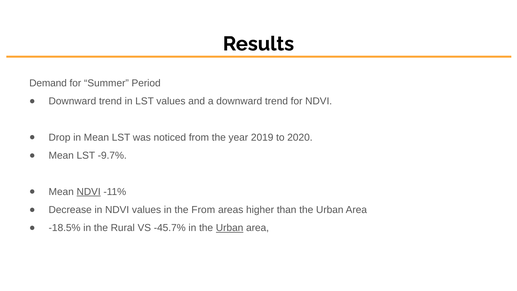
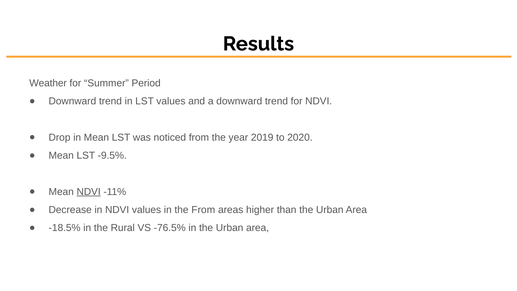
Demand: Demand -> Weather
-9.7%: -9.7% -> -9.5%
-45.7%: -45.7% -> -76.5%
Urban at (230, 228) underline: present -> none
